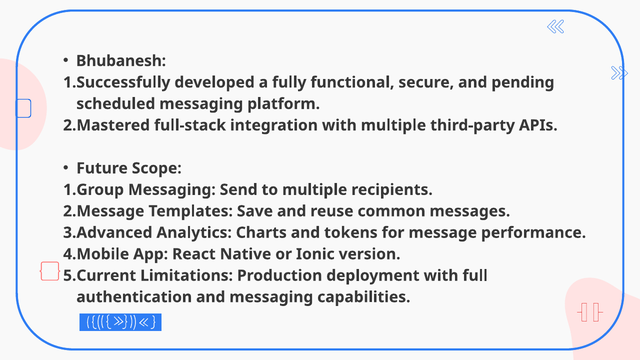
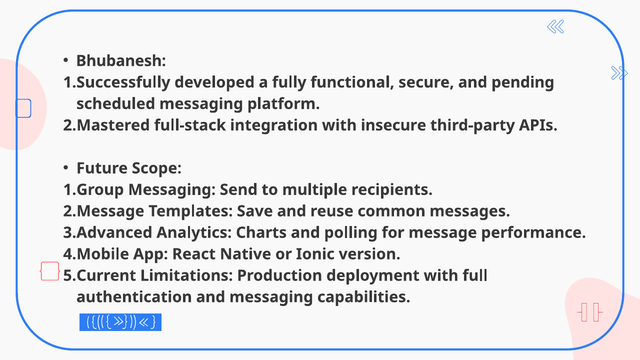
with multiple: multiple -> insecure
tokens: tokens -> polling
